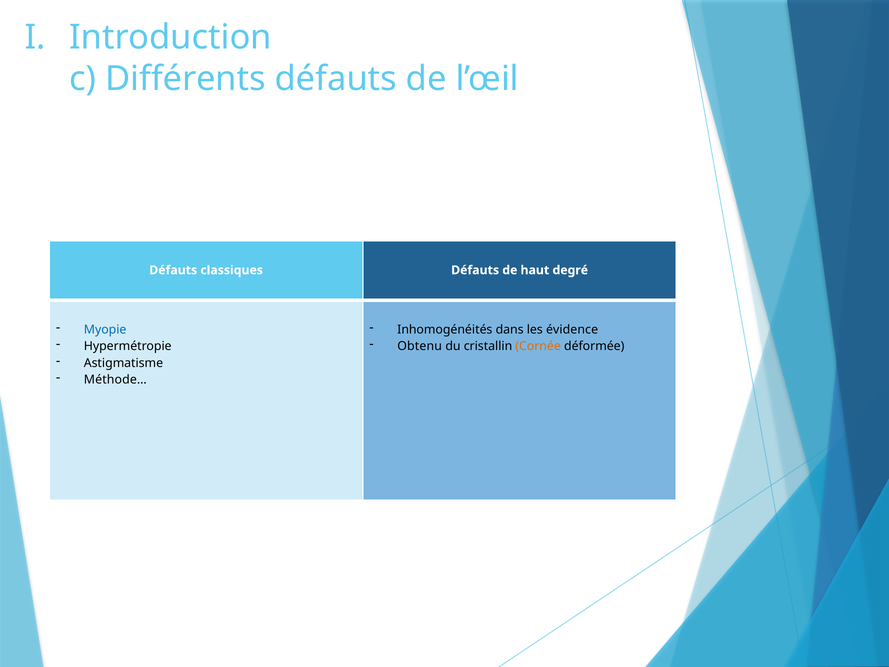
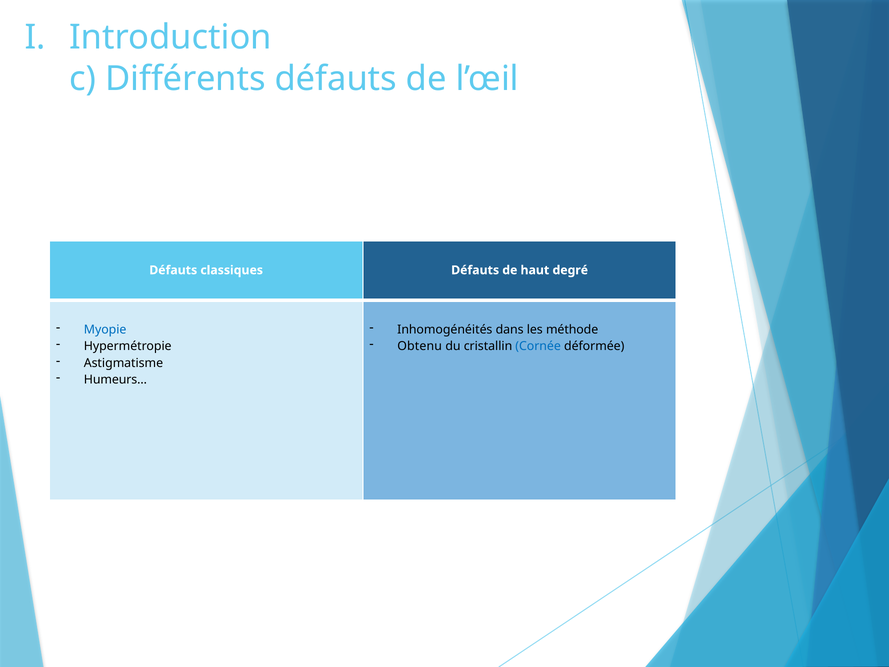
évidence: évidence -> méthode
Cornée colour: orange -> blue
Méthode…: Méthode… -> Humeurs…
